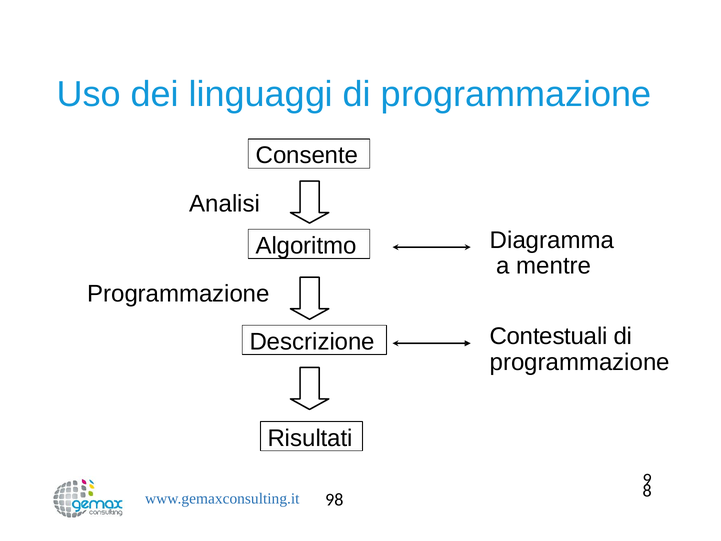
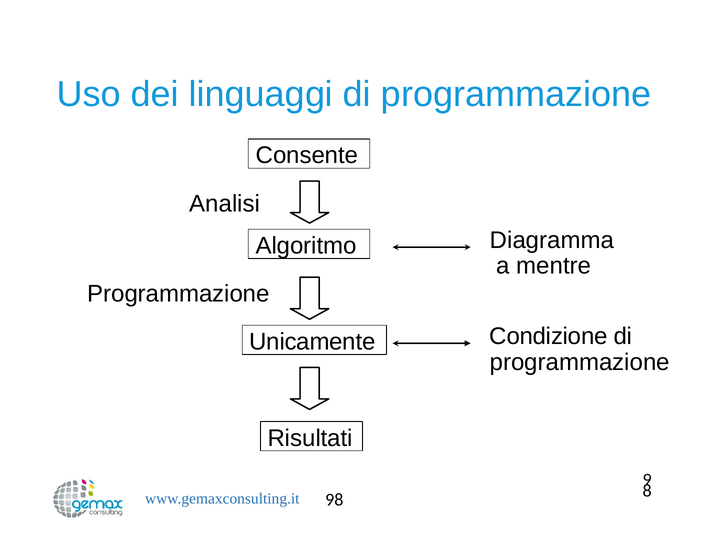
Contestuali: Contestuali -> Condizione
Descrizione: Descrizione -> Unicamente
